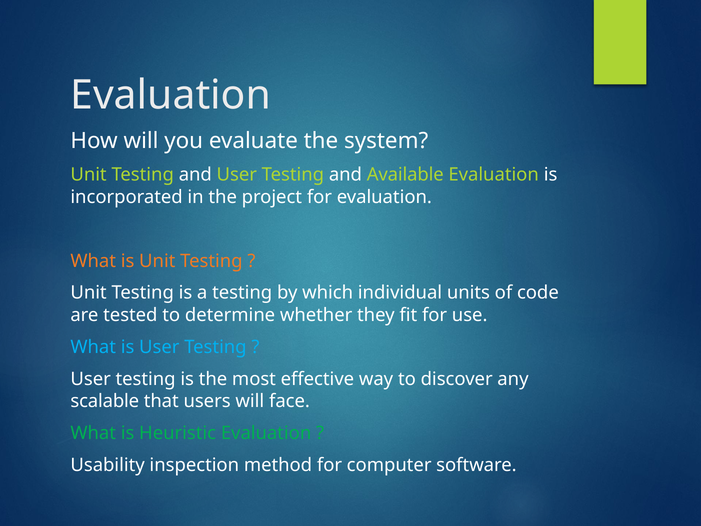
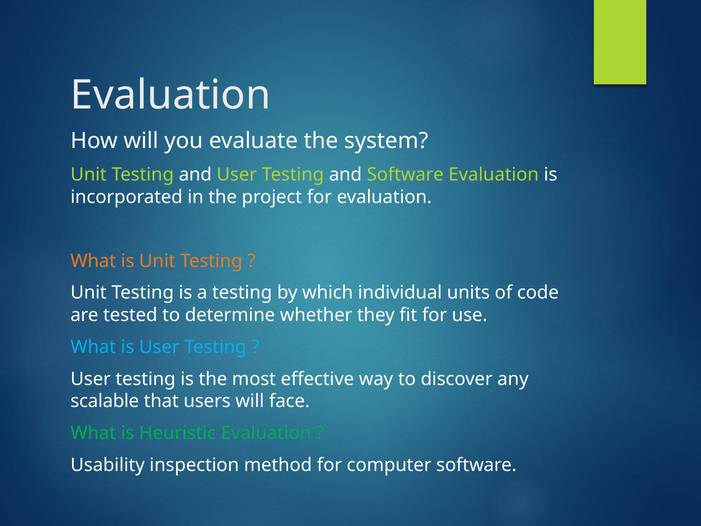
and Available: Available -> Software
